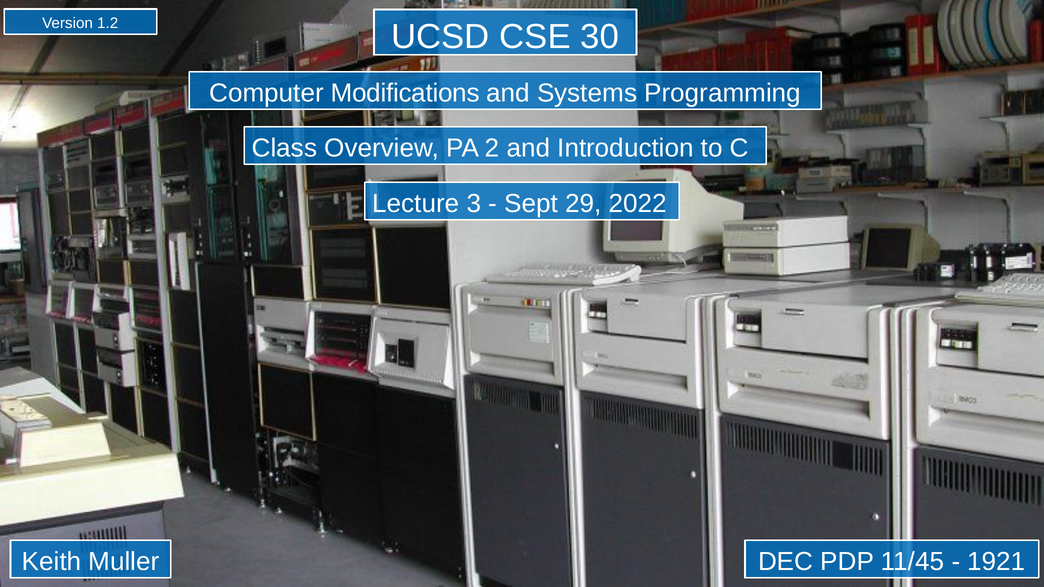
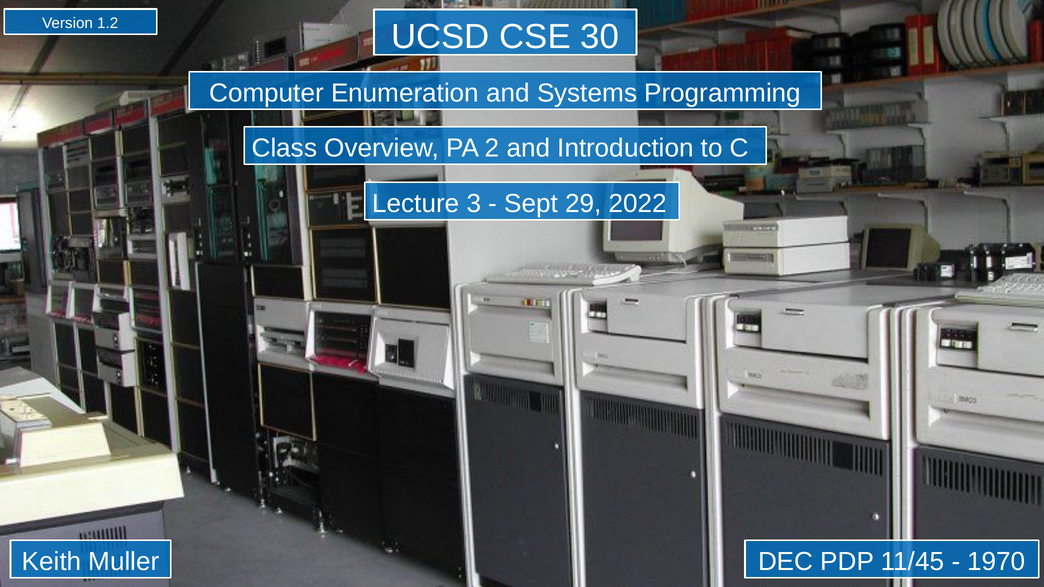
Modifications: Modifications -> Enumeration
1921: 1921 -> 1970
